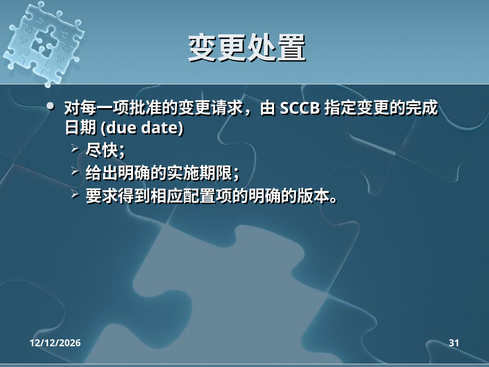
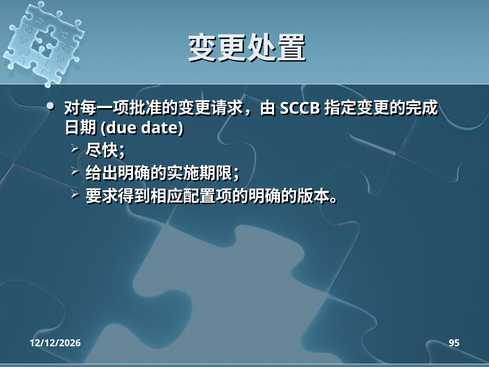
31: 31 -> 95
